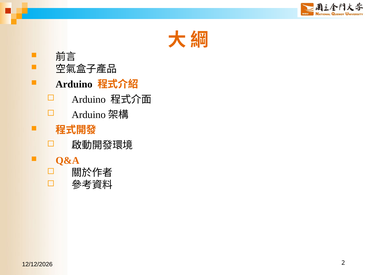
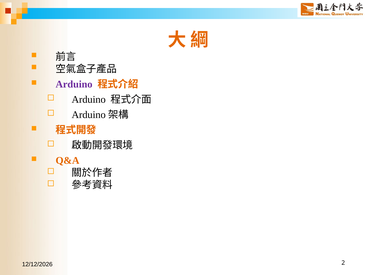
Arduino at (74, 84) colour: black -> purple
